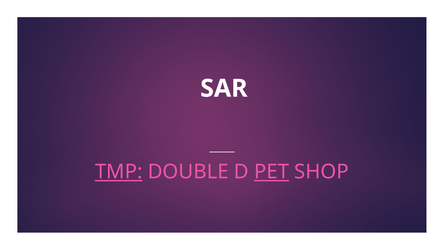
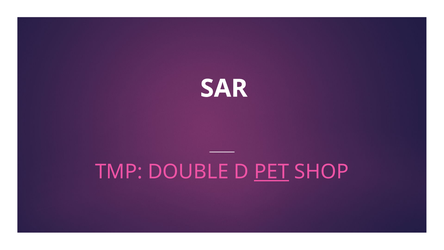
TMP underline: present -> none
